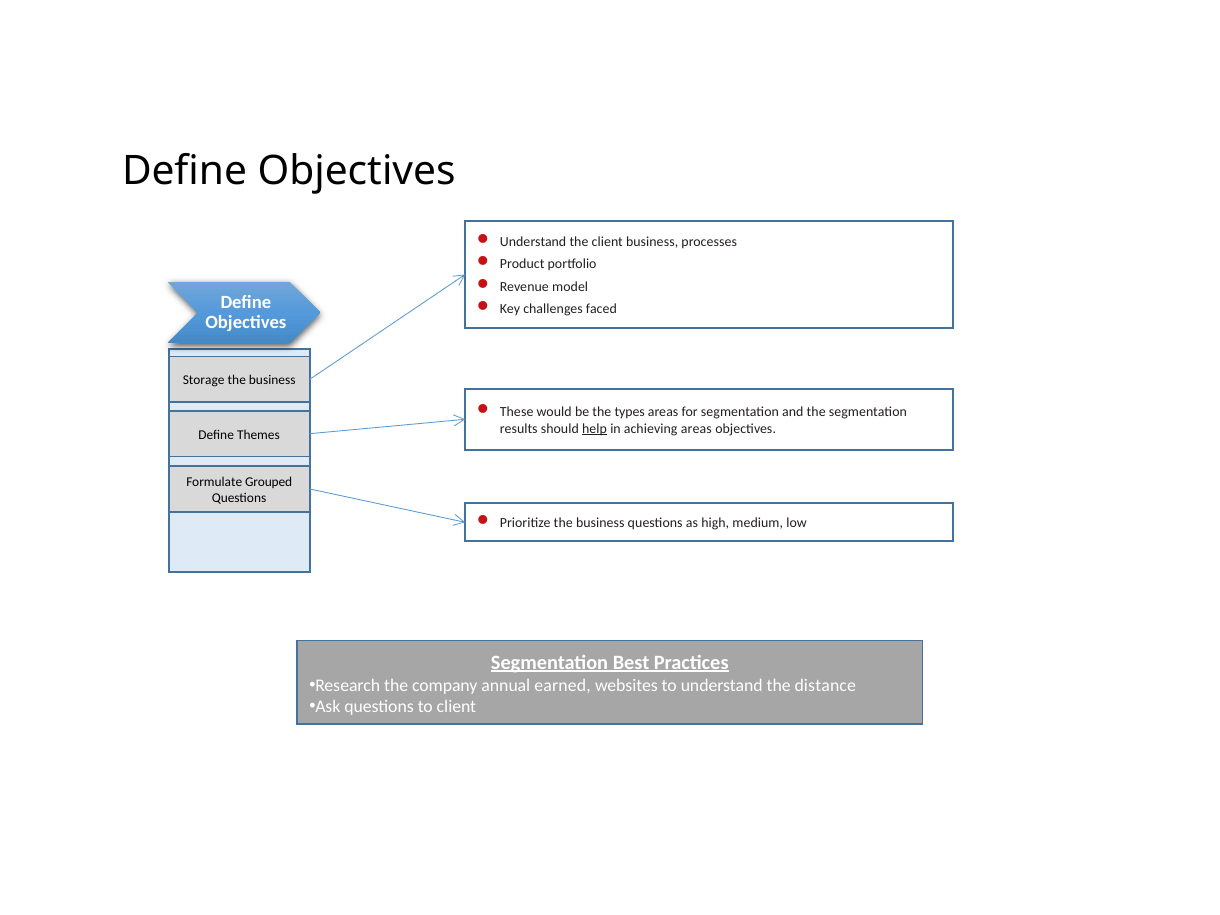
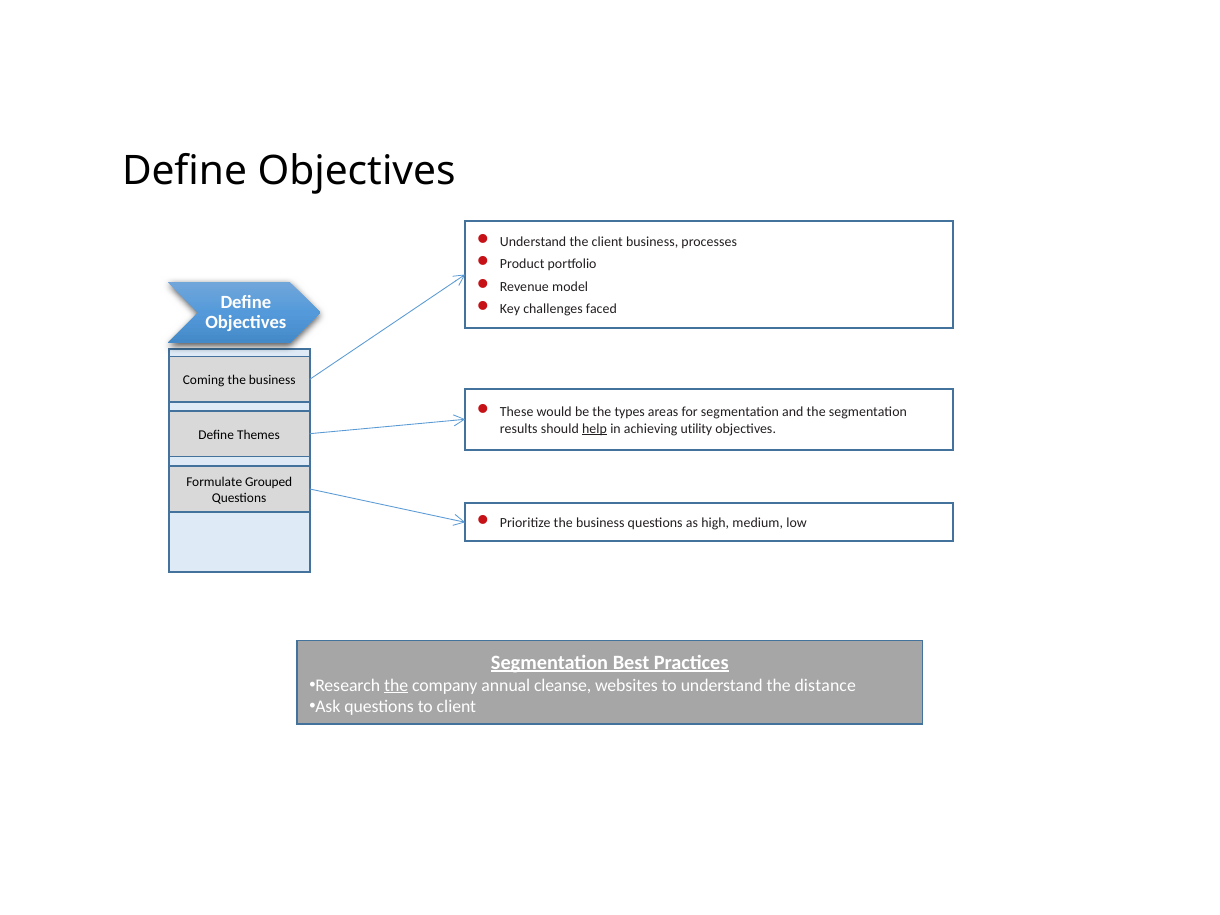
Storage: Storage -> Coming
achieving areas: areas -> utility
the at (396, 685) underline: none -> present
earned: earned -> cleanse
